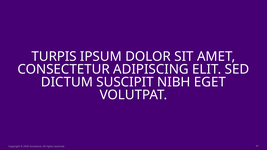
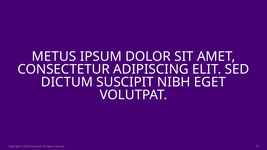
TURPIS: TURPIS -> METUS
